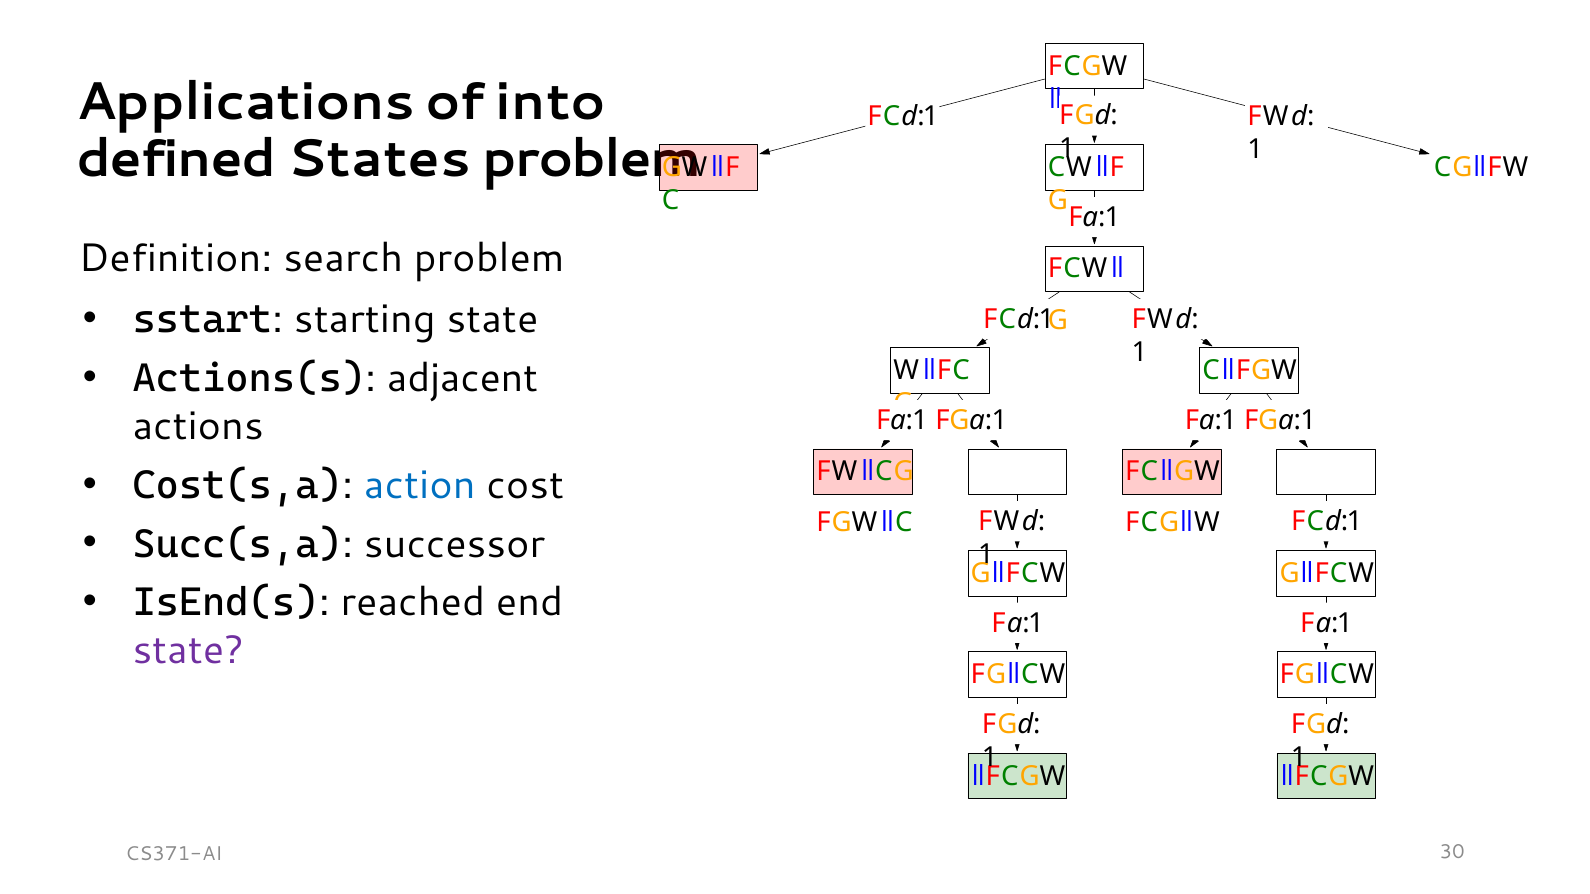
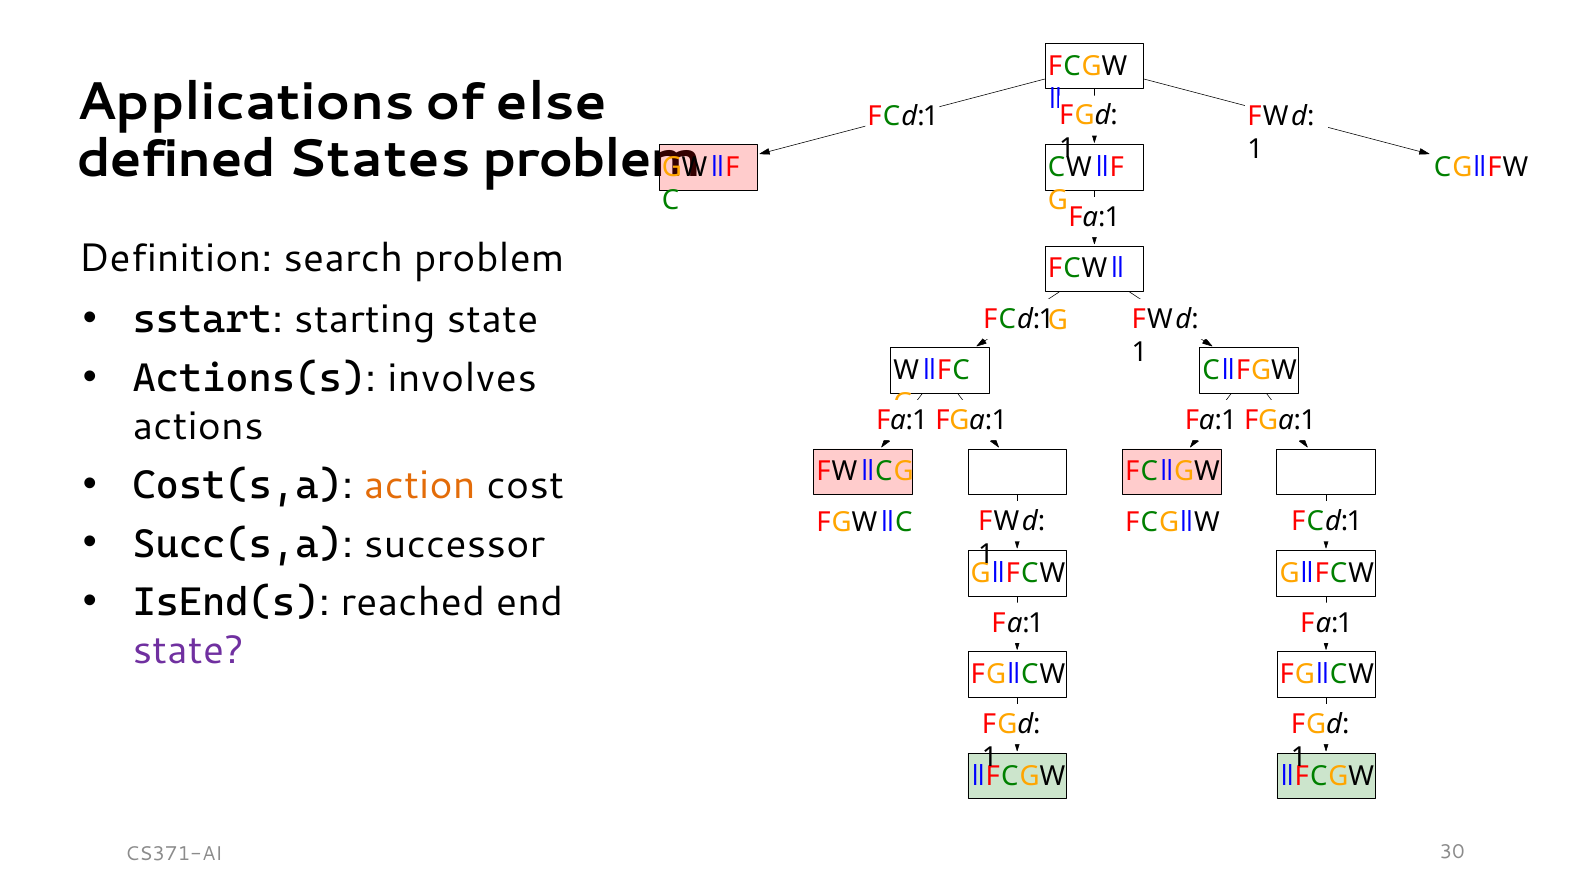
into: into -> else
adjacent: adjacent -> involves
action colour: blue -> orange
